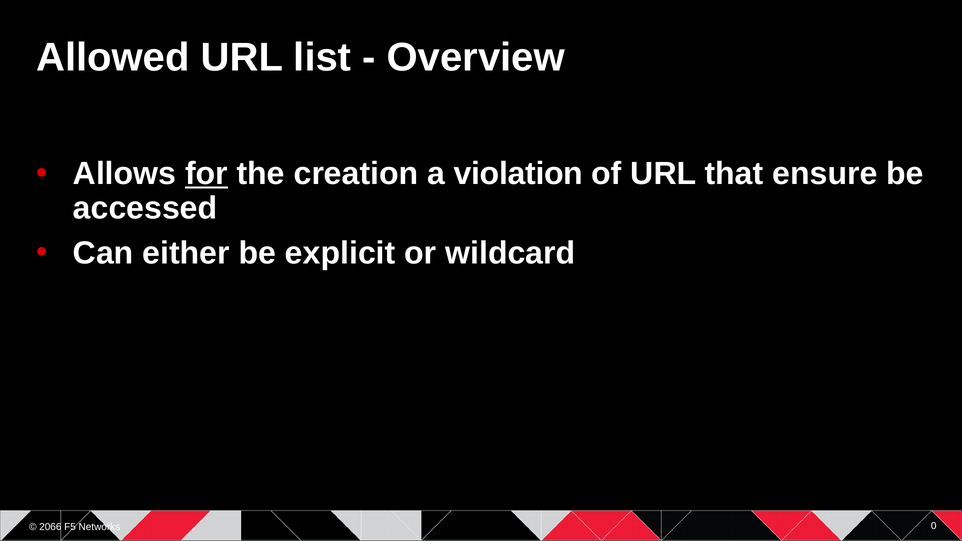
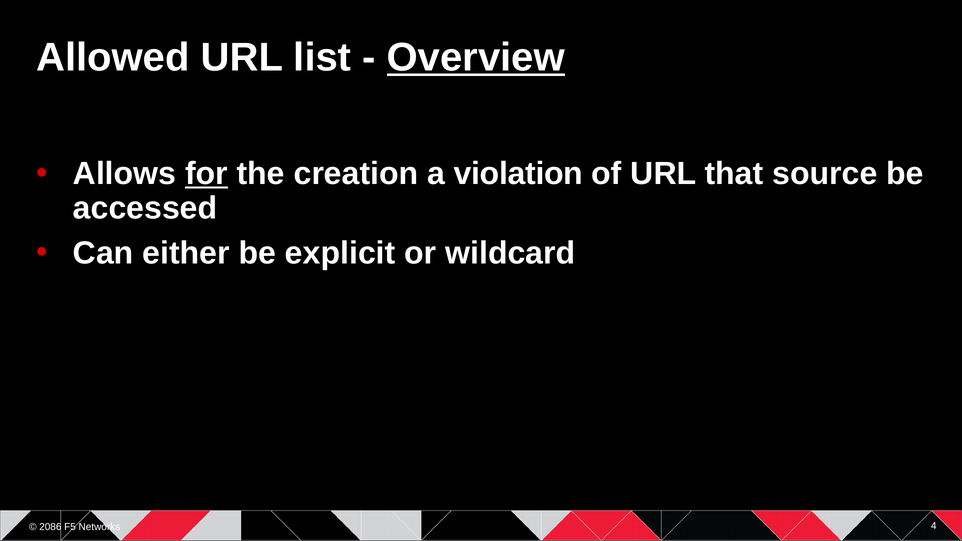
Overview underline: none -> present
ensure: ensure -> source
2066: 2066 -> 2086
0: 0 -> 4
